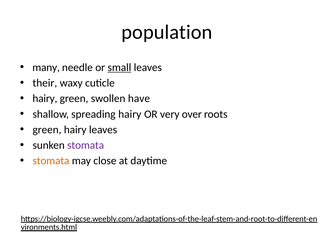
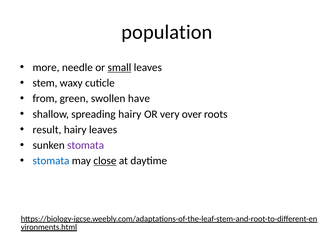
many: many -> more
their: their -> stem
hairy at (45, 99): hairy -> from
green at (47, 130): green -> result
stomata at (51, 161) colour: orange -> blue
close underline: none -> present
